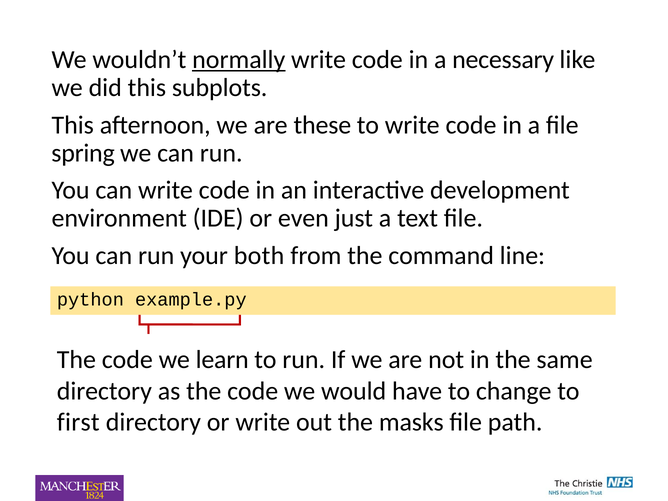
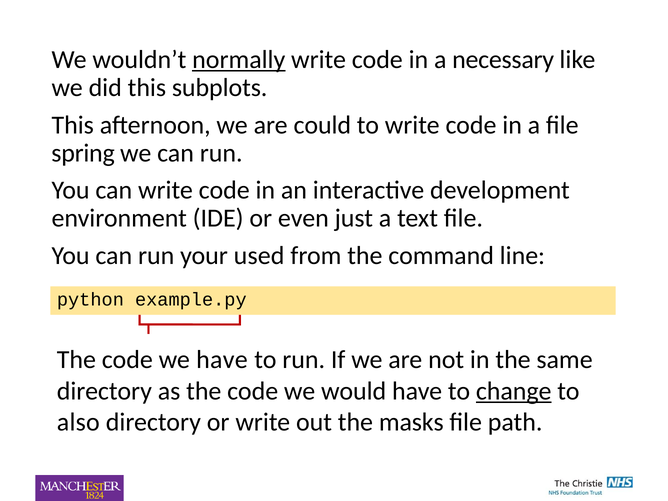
these: these -> could
both: both -> used
we learn: learn -> have
change underline: none -> present
first: first -> also
